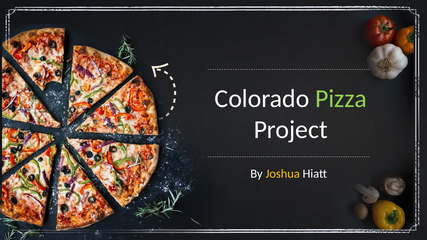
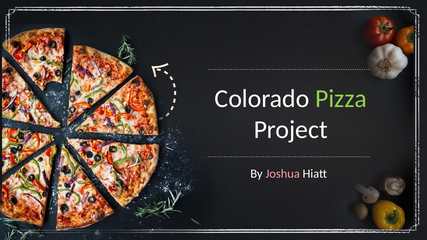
Joshua colour: yellow -> pink
